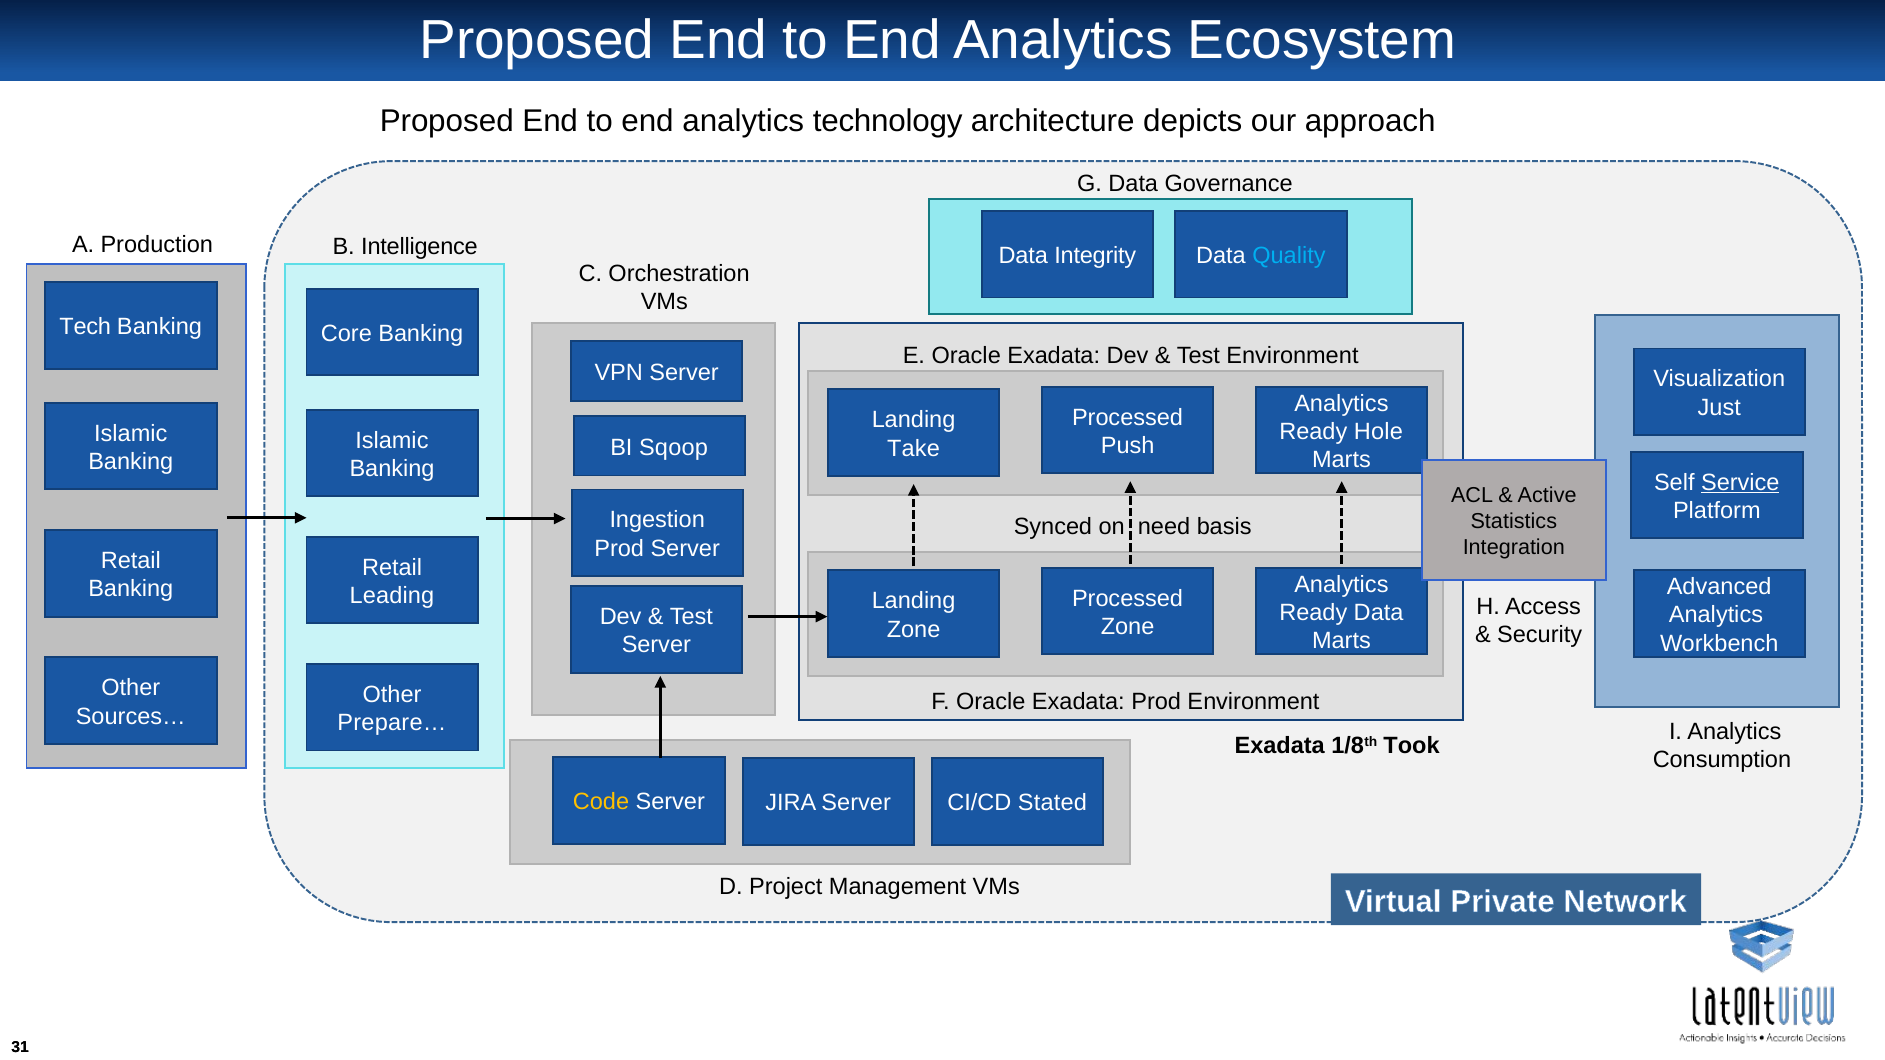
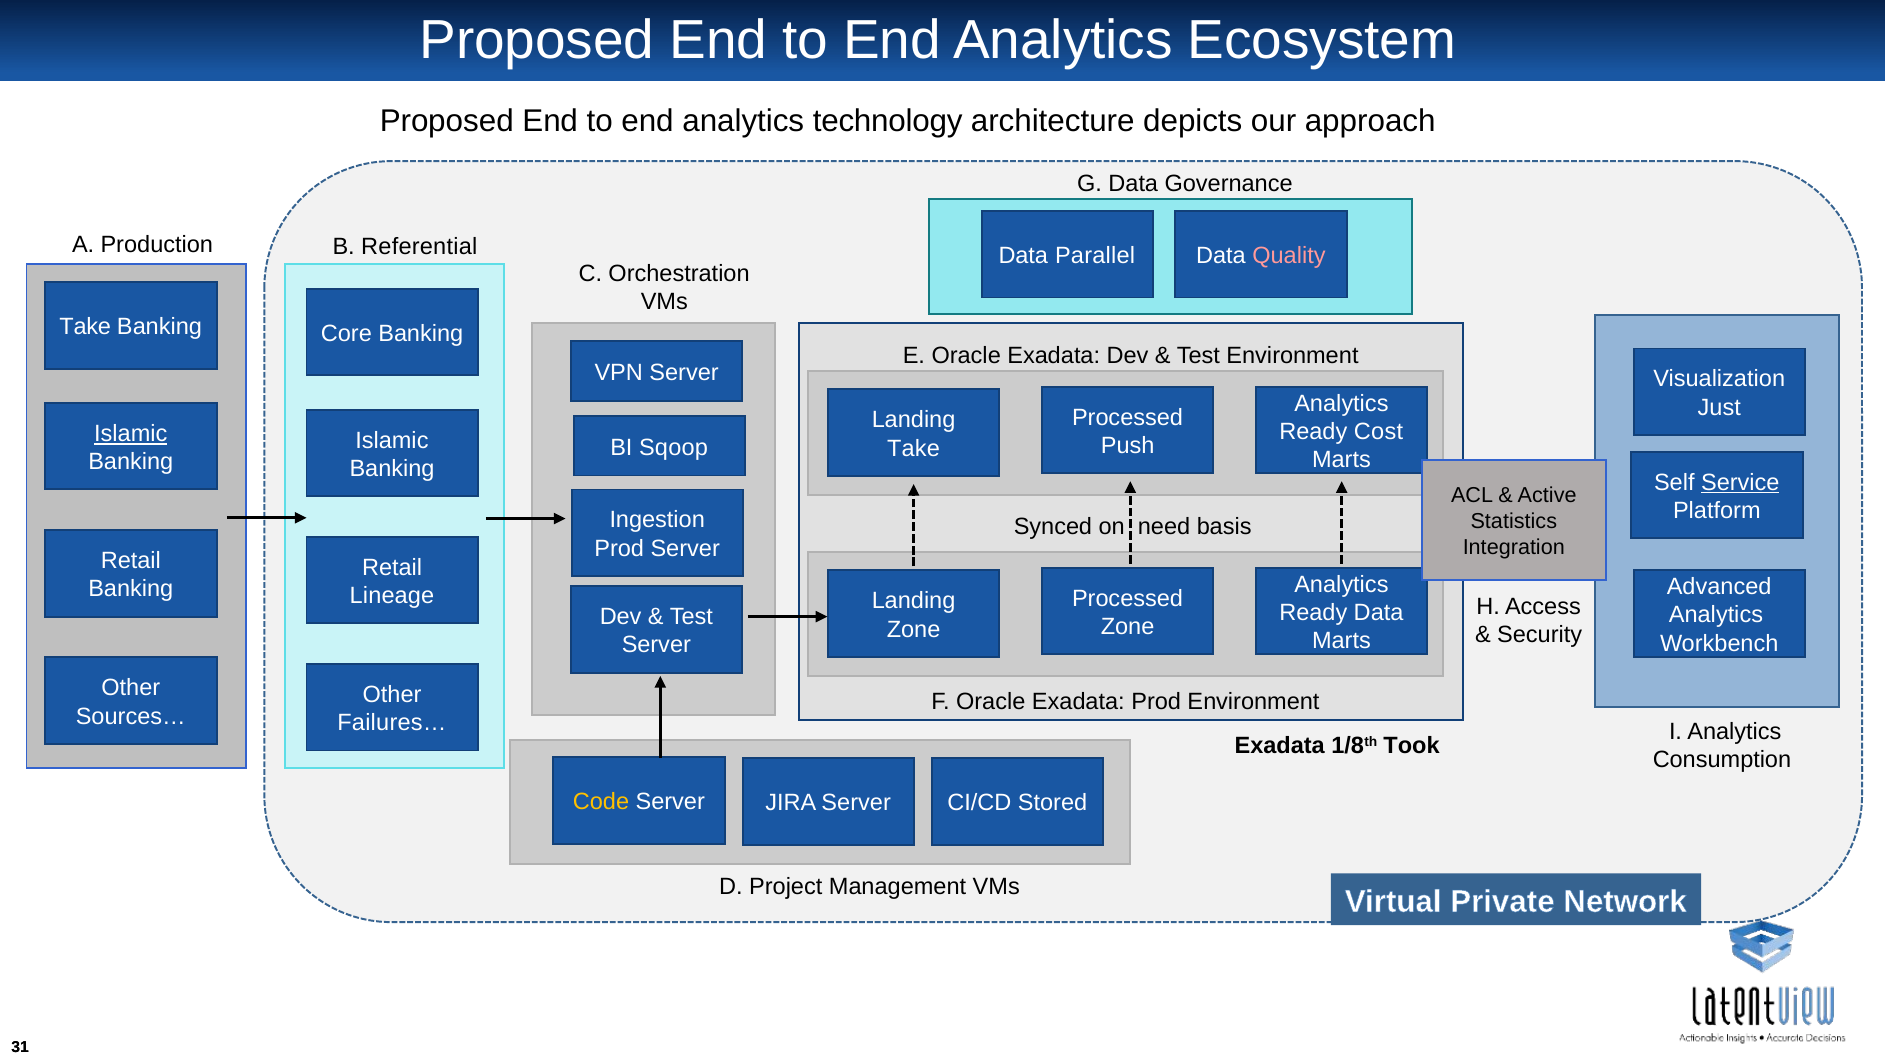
Intelligence: Intelligence -> Referential
Integrity: Integrity -> Parallel
Quality colour: light blue -> pink
Tech at (85, 327): Tech -> Take
Hole: Hole -> Cost
Islamic at (131, 434) underline: none -> present
Leading: Leading -> Lineage
Prepare…: Prepare… -> Failures…
Stated: Stated -> Stored
